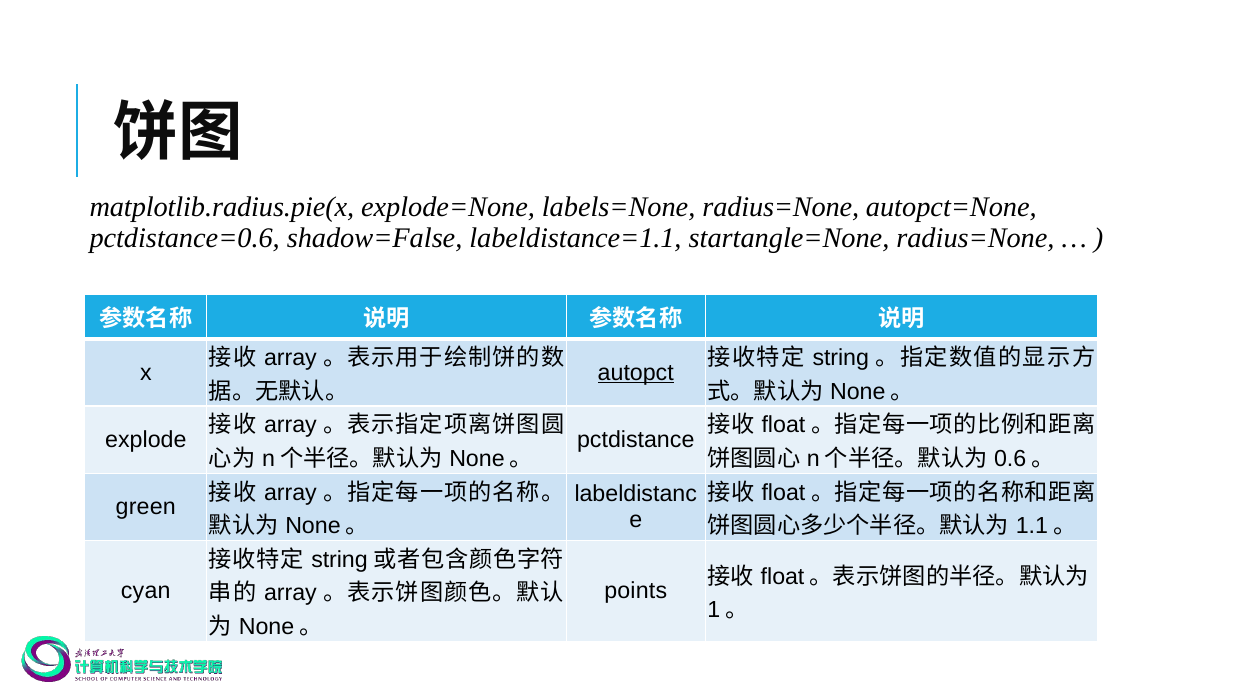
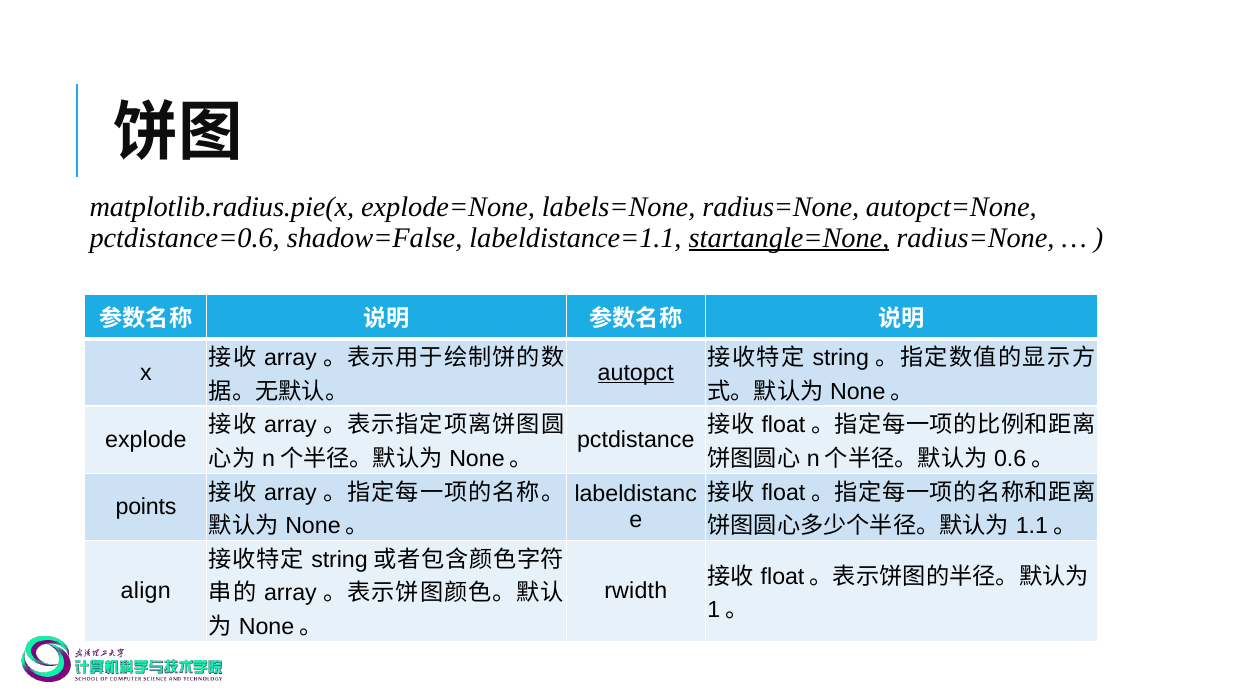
startangle=None underline: none -> present
green: green -> points
cyan: cyan -> align
points: points -> rwidth
